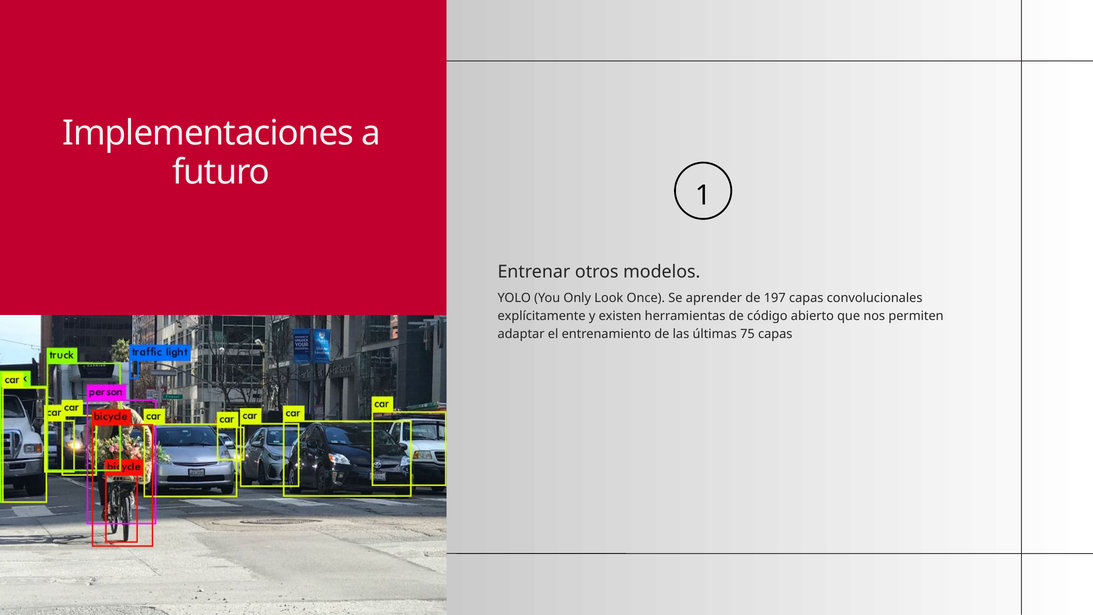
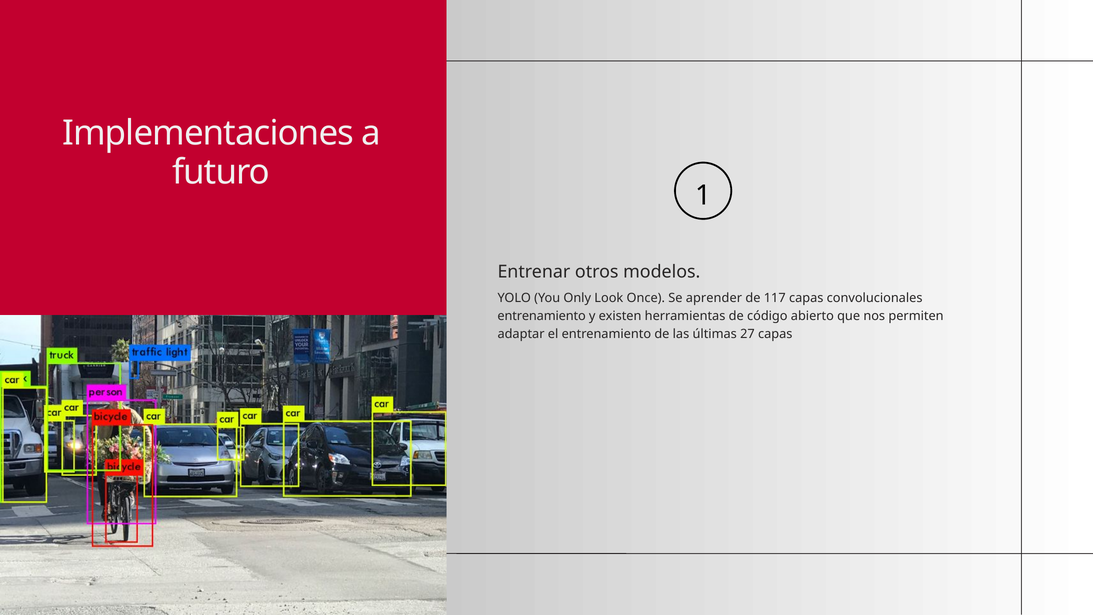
197: 197 -> 117
explícitamente at (542, 316): explícitamente -> entrenamiento
75: 75 -> 27
